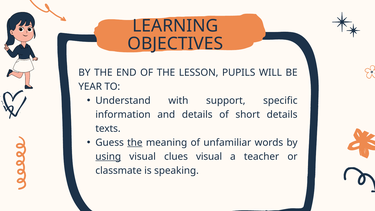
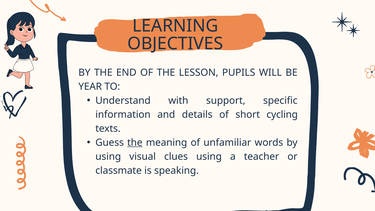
short details: details -> cycling
using at (108, 156) underline: present -> none
clues visual: visual -> using
